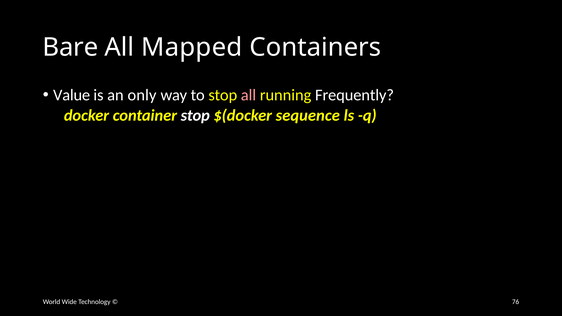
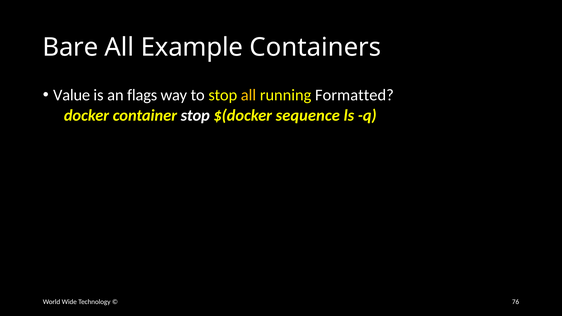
Mapped: Mapped -> Example
only: only -> flags
all at (248, 95) colour: pink -> yellow
Frequently: Frequently -> Formatted
